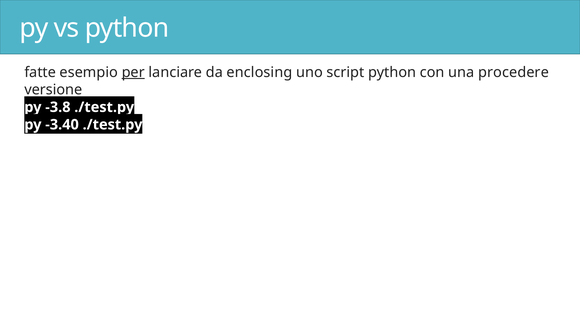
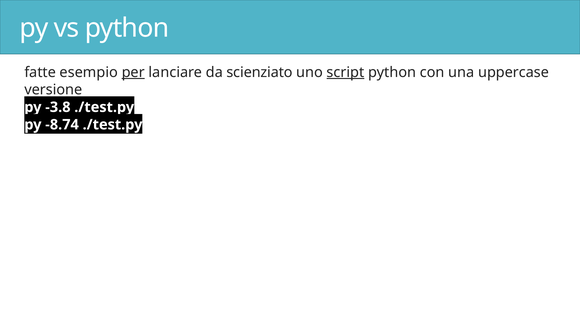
enclosing: enclosing -> scienziato
script underline: none -> present
procedere: procedere -> uppercase
-3.40: -3.40 -> -8.74
